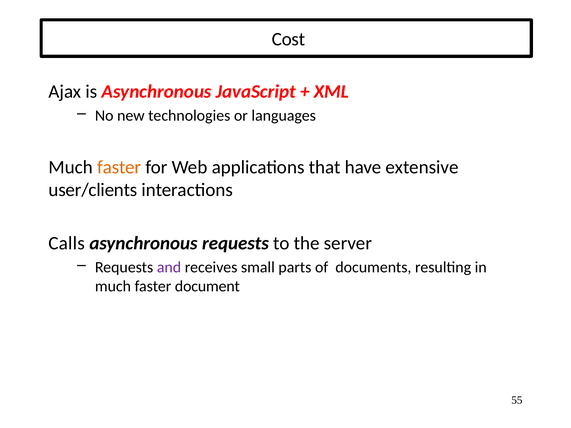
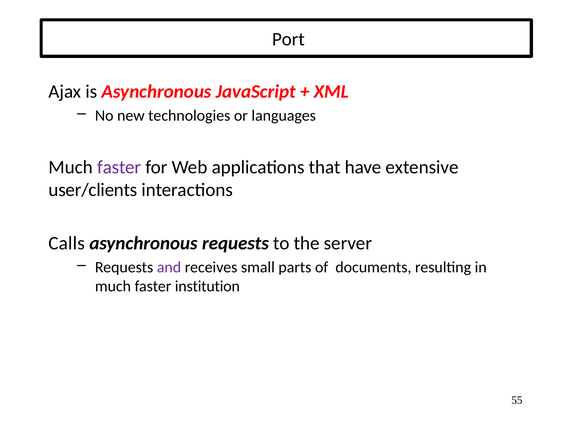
Cost: Cost -> Port
faster at (119, 167) colour: orange -> purple
document: document -> institution
